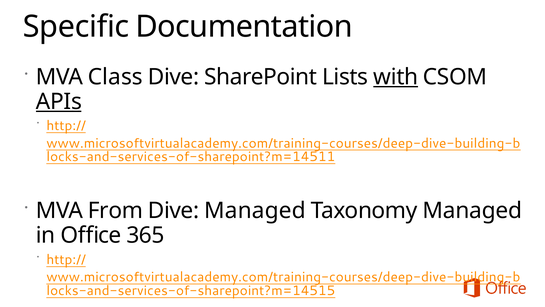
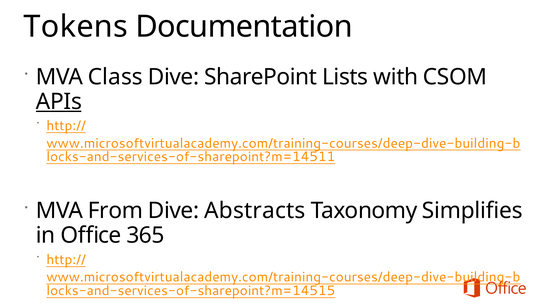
Specific: Specific -> Tokens
with underline: present -> none
Dive Managed: Managed -> Abstracts
Taxonomy Managed: Managed -> Simplifies
